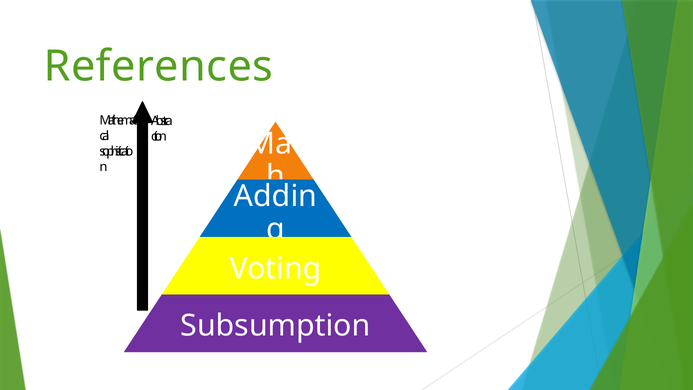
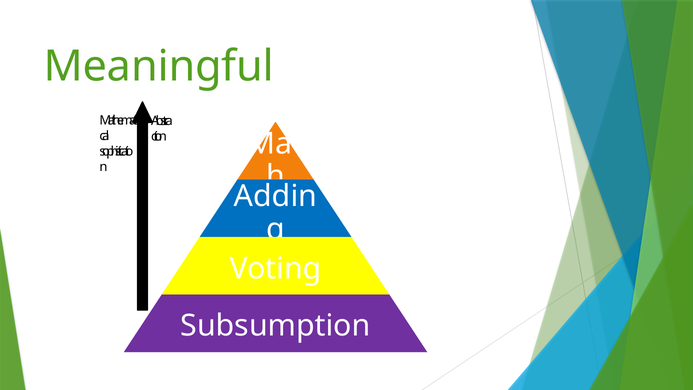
References: References -> Meaningful
